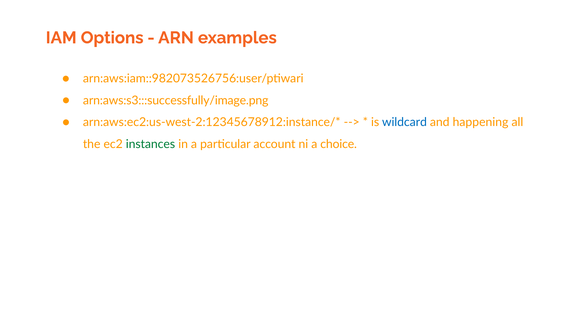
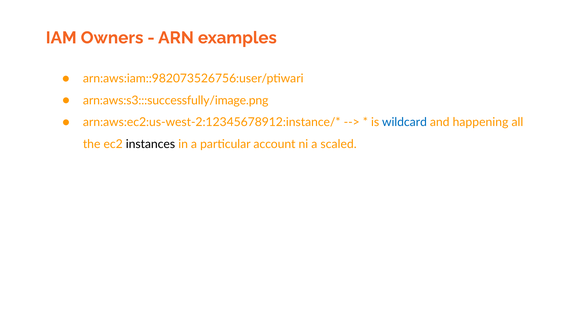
Options: Options -> Owners
instances colour: green -> black
choice: choice -> scaled
